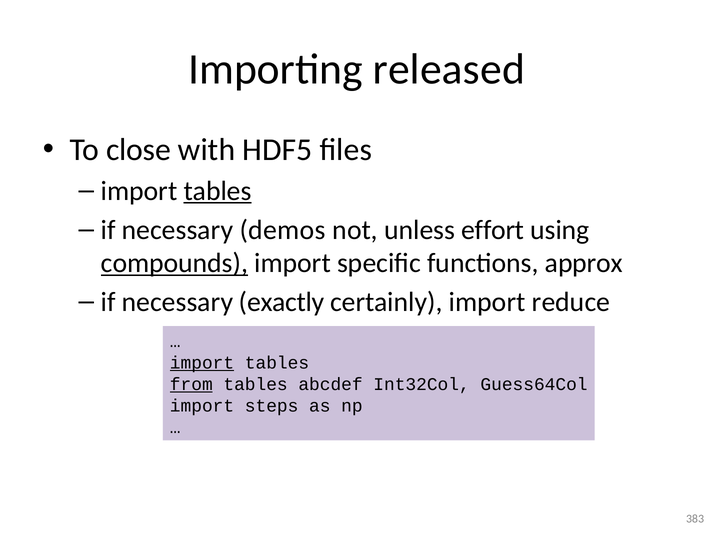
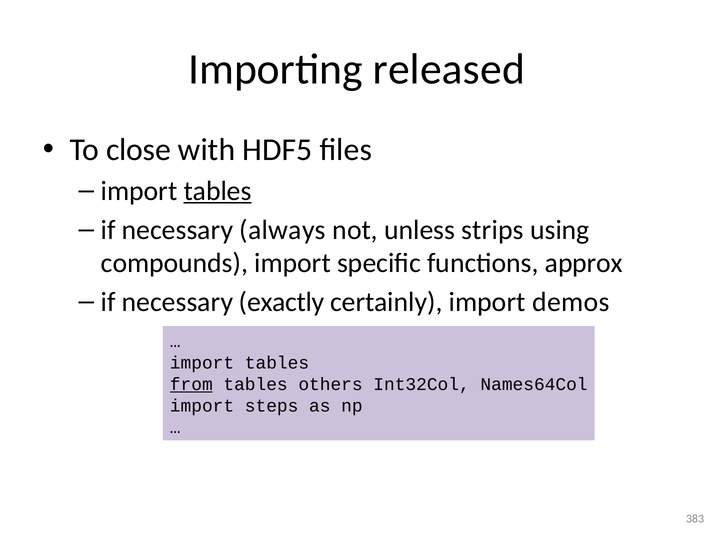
demos: demos -> always
effort: effort -> strips
compounds underline: present -> none
reduce: reduce -> demos
import at (202, 363) underline: present -> none
abcdef: abcdef -> others
Guess64Col: Guess64Col -> Names64Col
